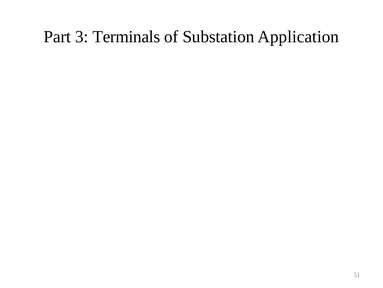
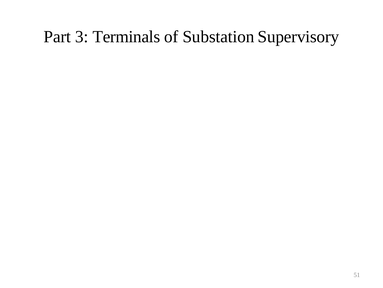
Application: Application -> Supervisory
